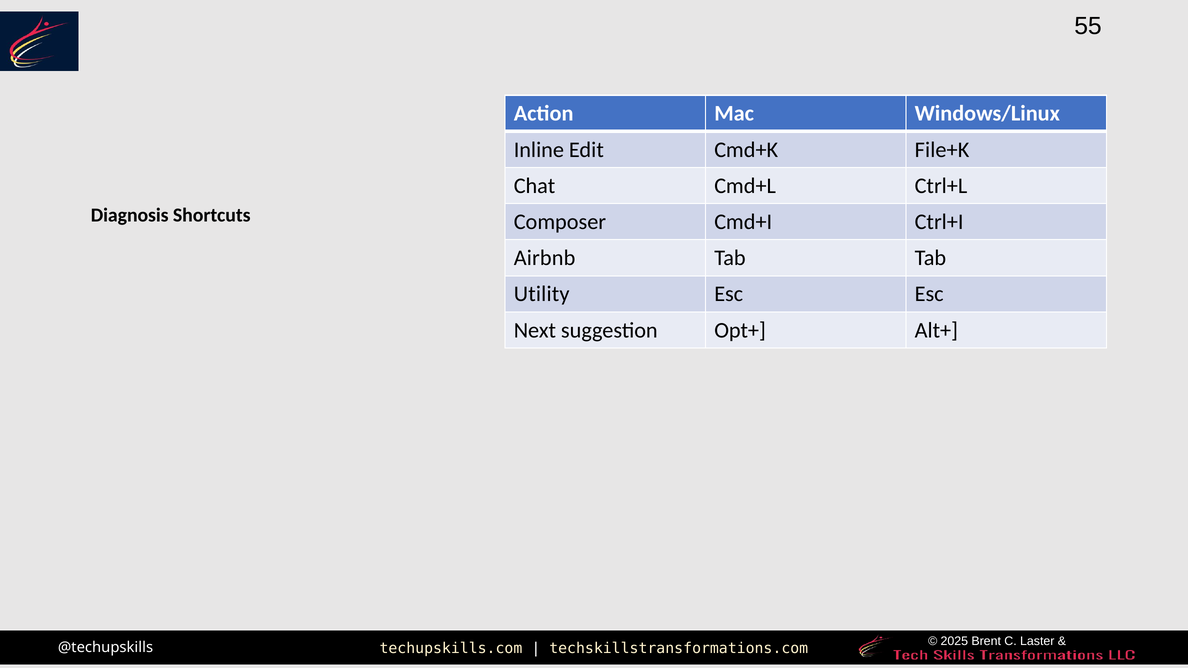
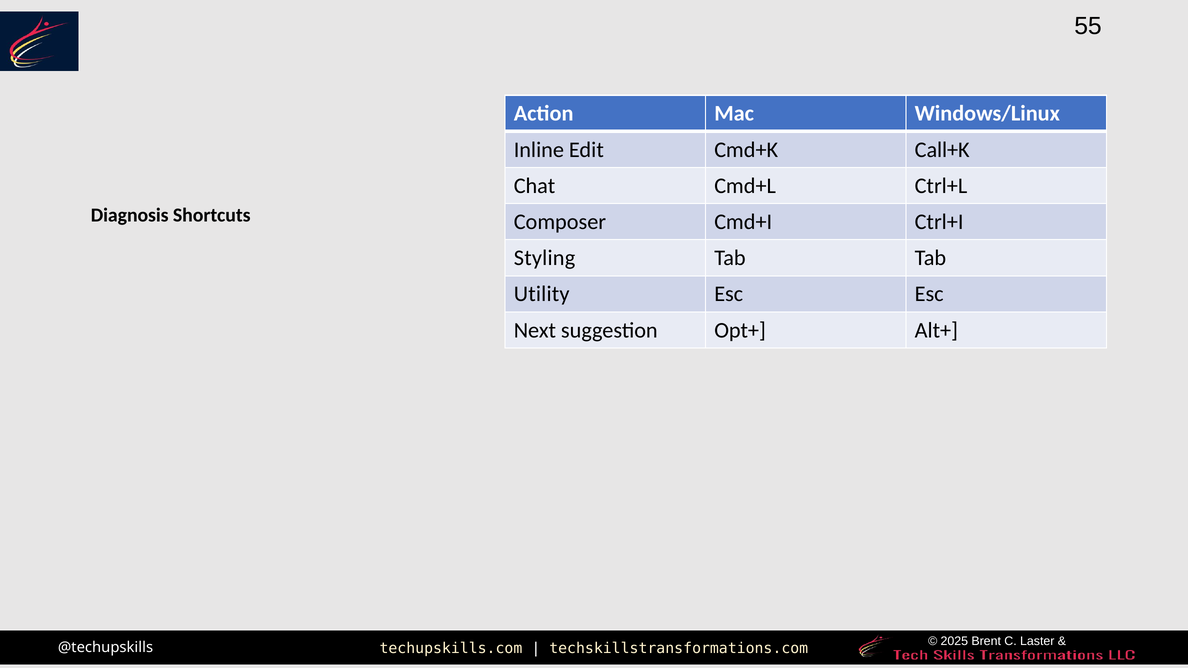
File+K: File+K -> Call+K
Airbnb: Airbnb -> Styling
